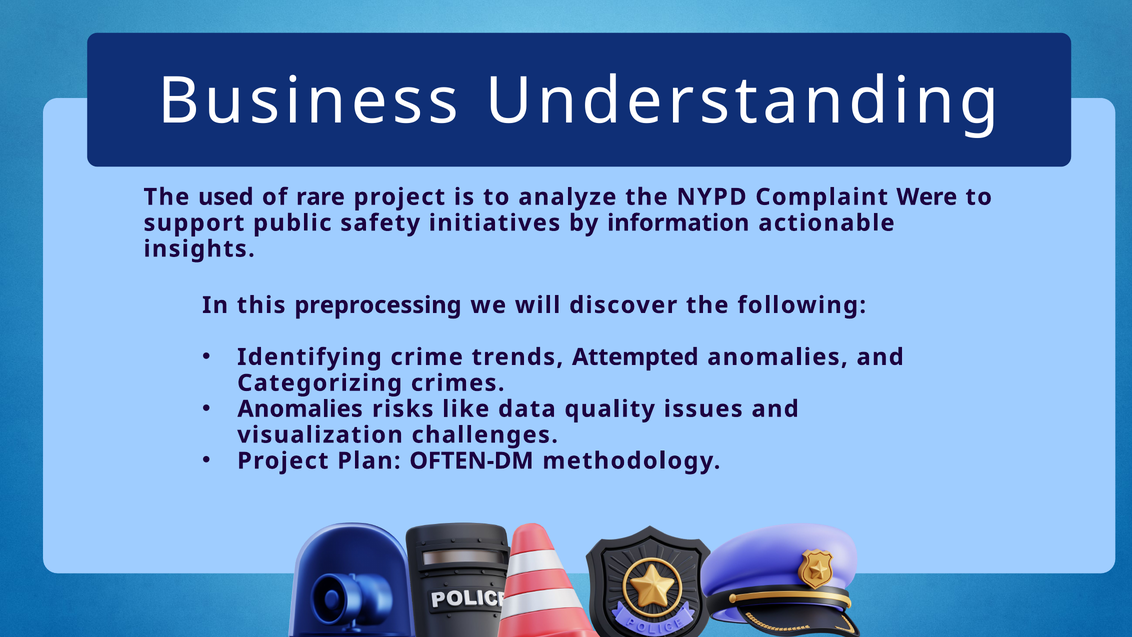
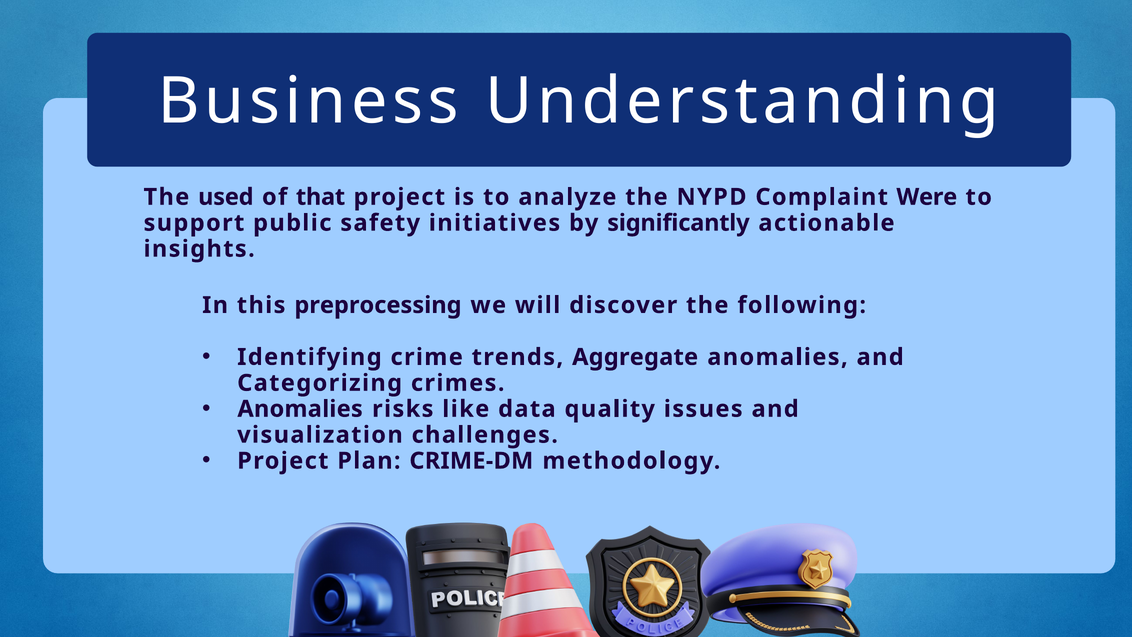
rare: rare -> that
information: information -> significantly
Attempted: Attempted -> Aggregate
OFTEN-DM: OFTEN-DM -> CRIME-DM
